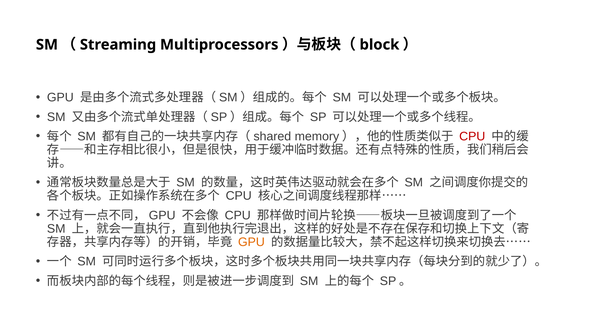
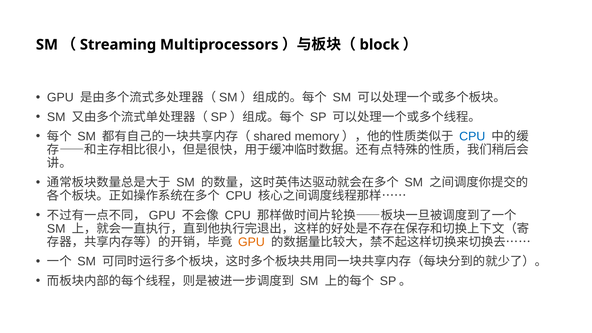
CPU at (472, 136) colour: red -> blue
